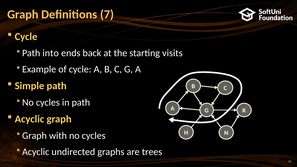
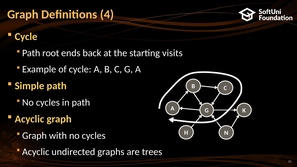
7: 7 -> 4
into: into -> root
